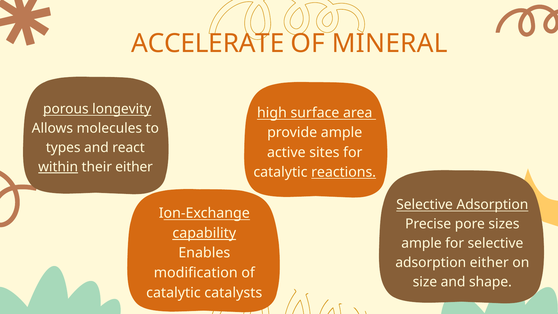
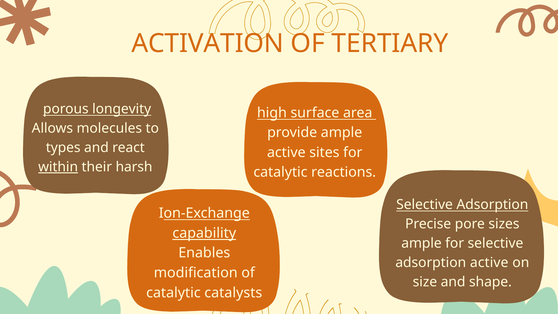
ACCELERATE: ACCELERATE -> ACTIVATION
MINERAL: MINERAL -> TERTIARY
their either: either -> harsh
reactions underline: present -> none
adsorption either: either -> active
